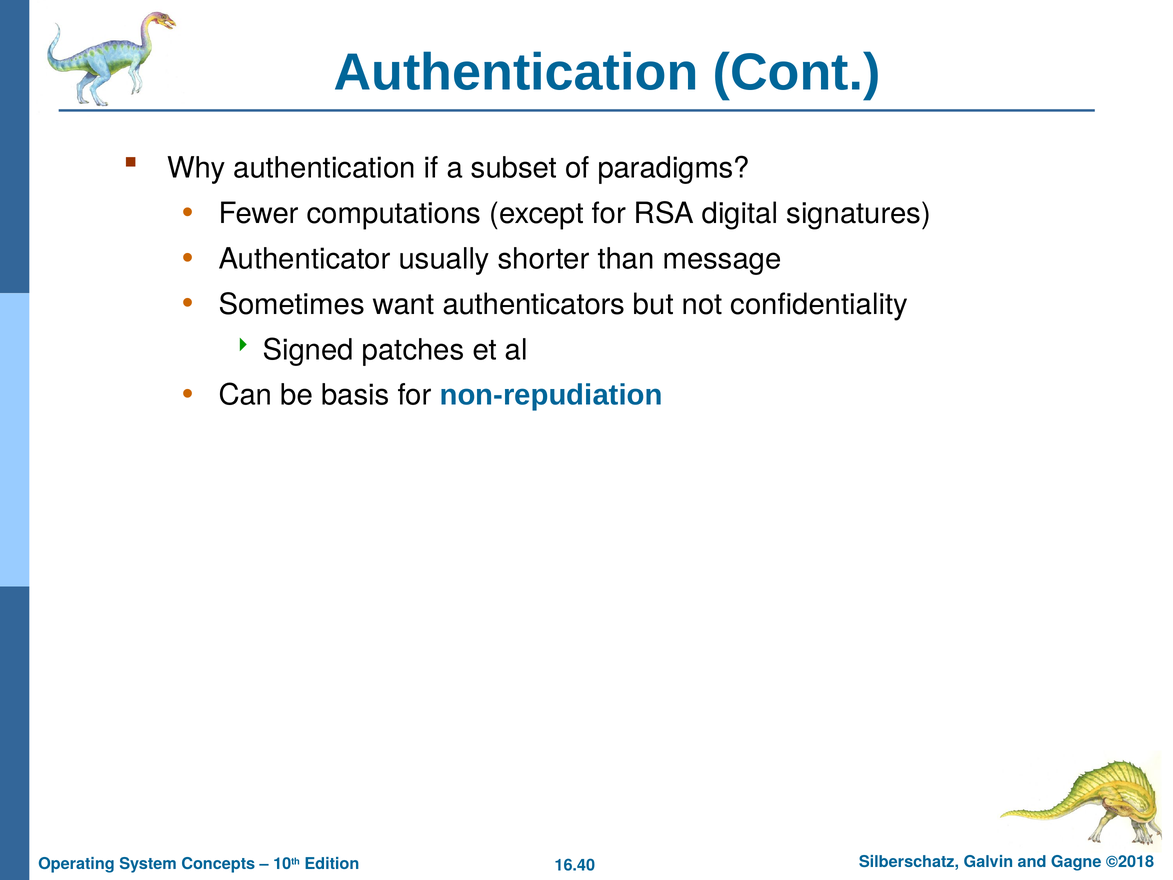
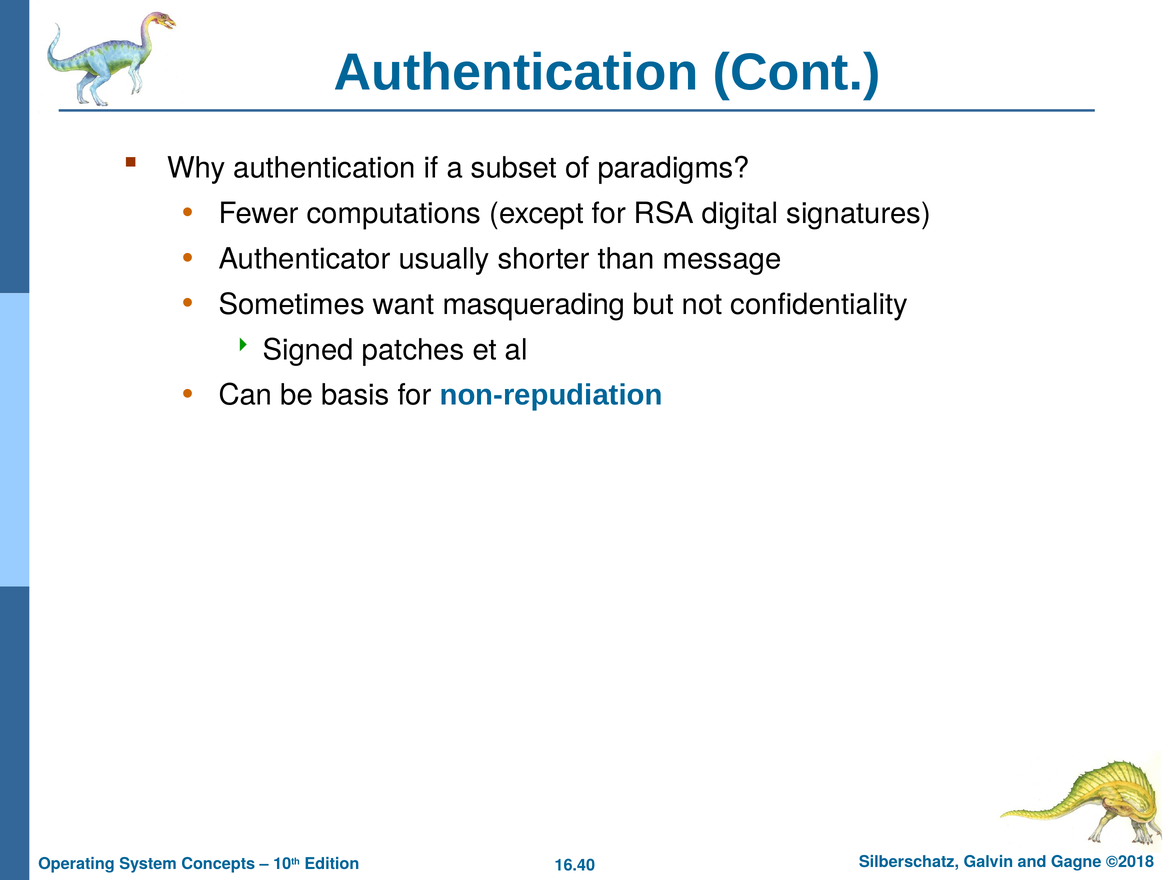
authenticators: authenticators -> masquerading
